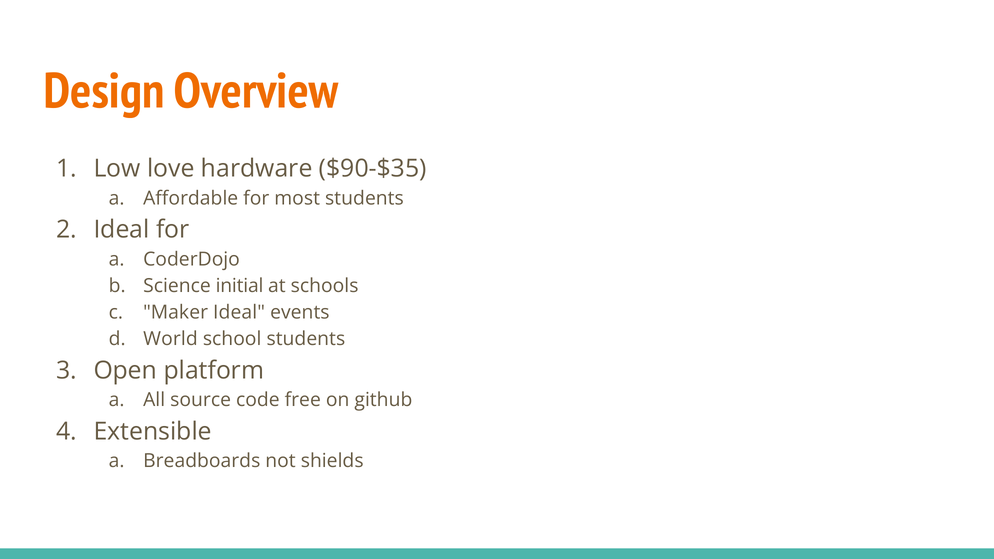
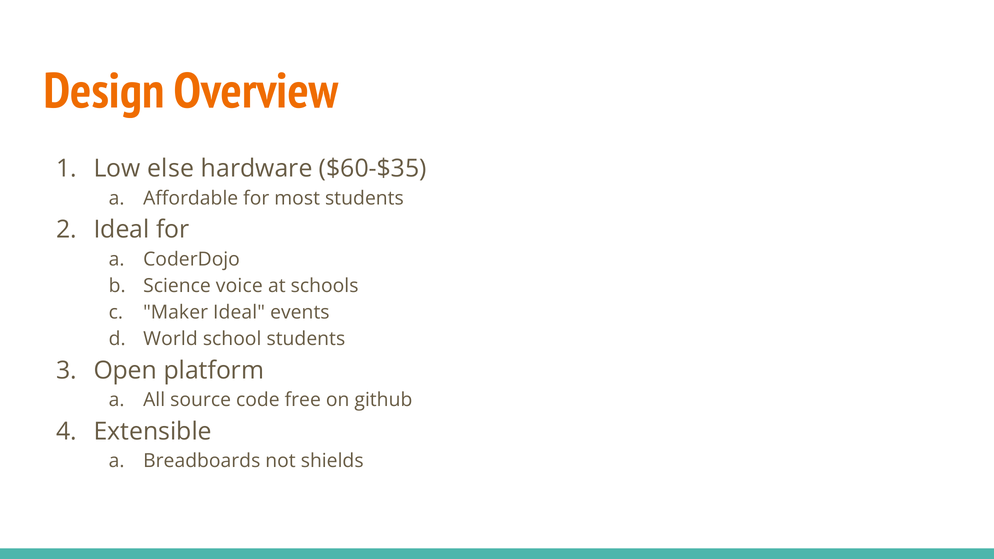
love: love -> else
$90-$35: $90-$35 -> $60-$35
initial: initial -> voice
